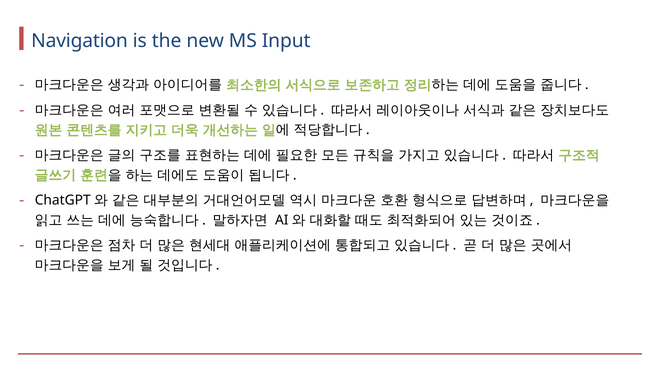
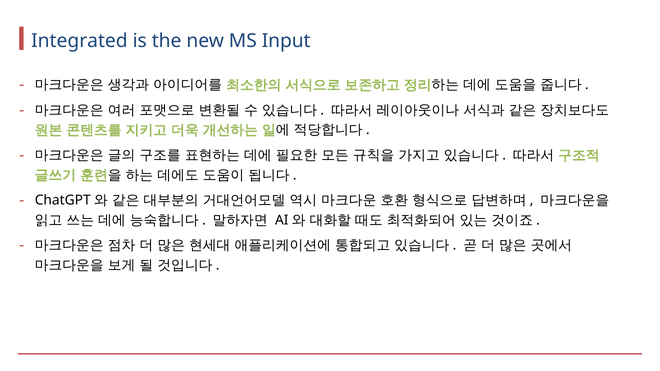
Navigation: Navigation -> Integrated
